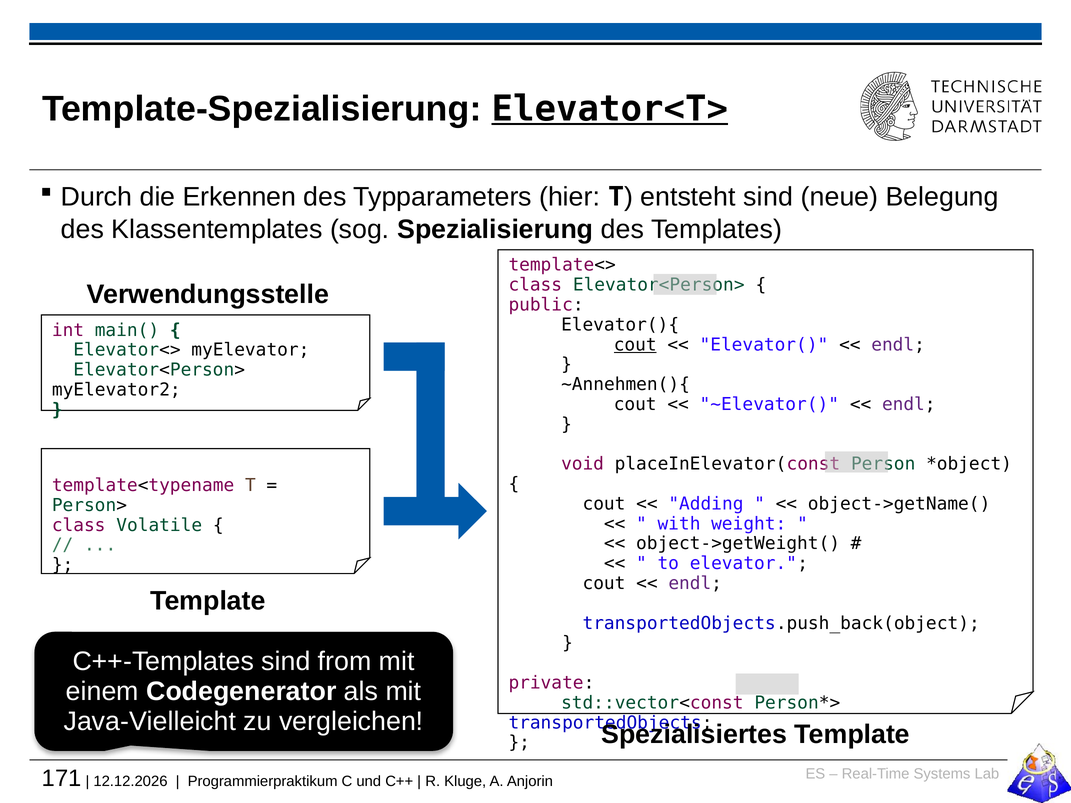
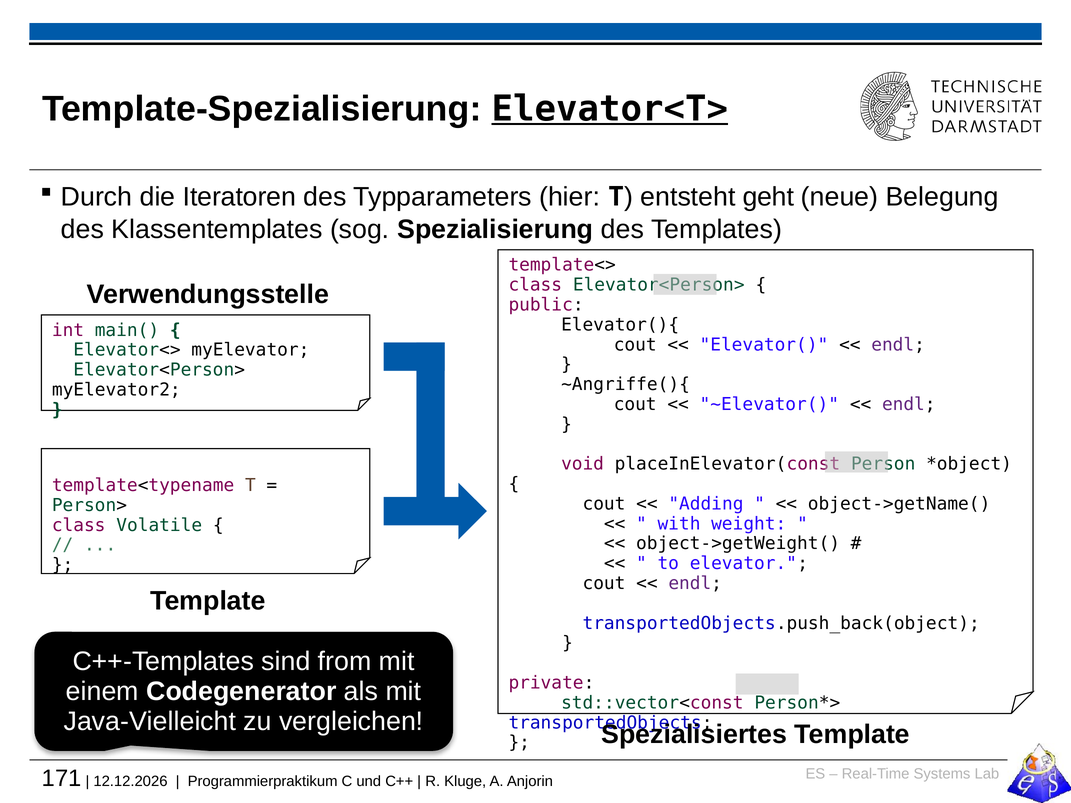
Erkennen: Erkennen -> Iteratoren
entsteht sind: sind -> geht
cout at (635, 345) underline: present -> none
~Annehmen(){: ~Annehmen(){ -> ~Angriffe(){
